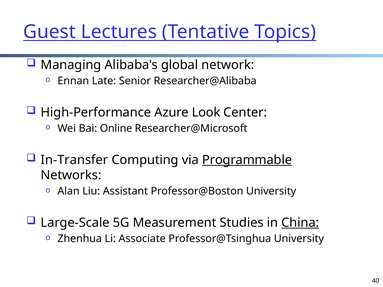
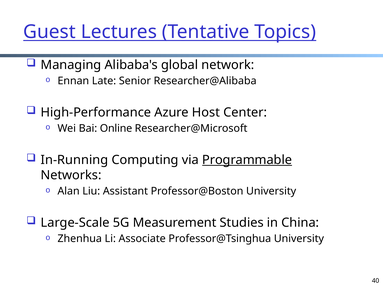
Look: Look -> Host
In-Transfer: In-Transfer -> In-Running
China underline: present -> none
